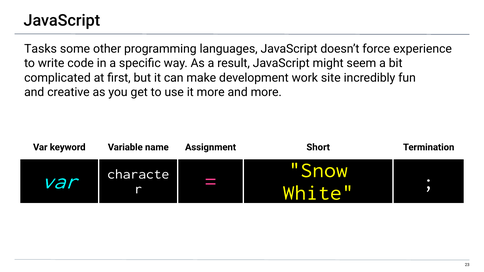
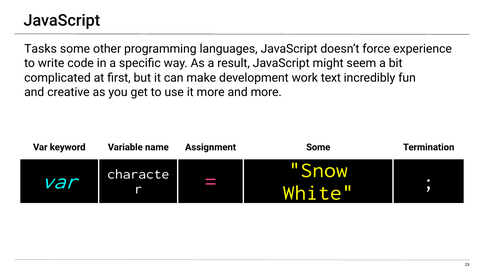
site: site -> text
Assignment Short: Short -> Some
